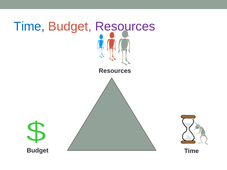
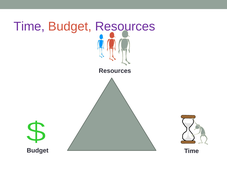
Time at (29, 26) colour: blue -> purple
